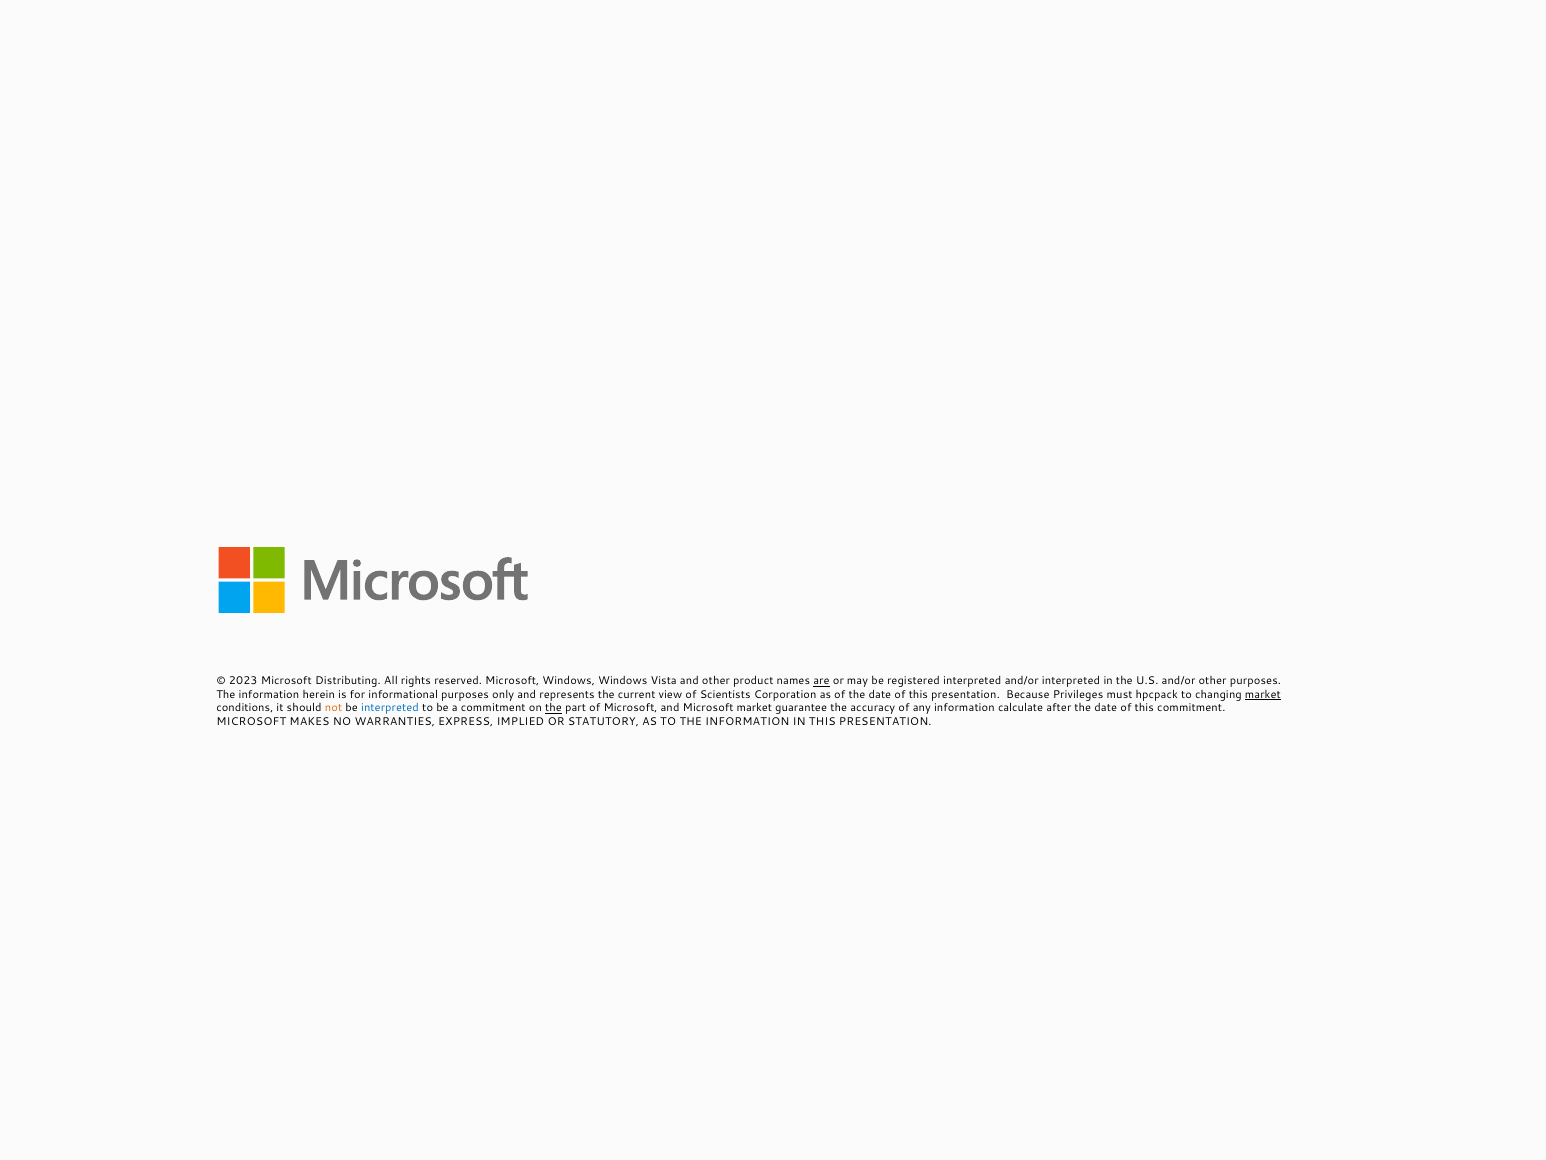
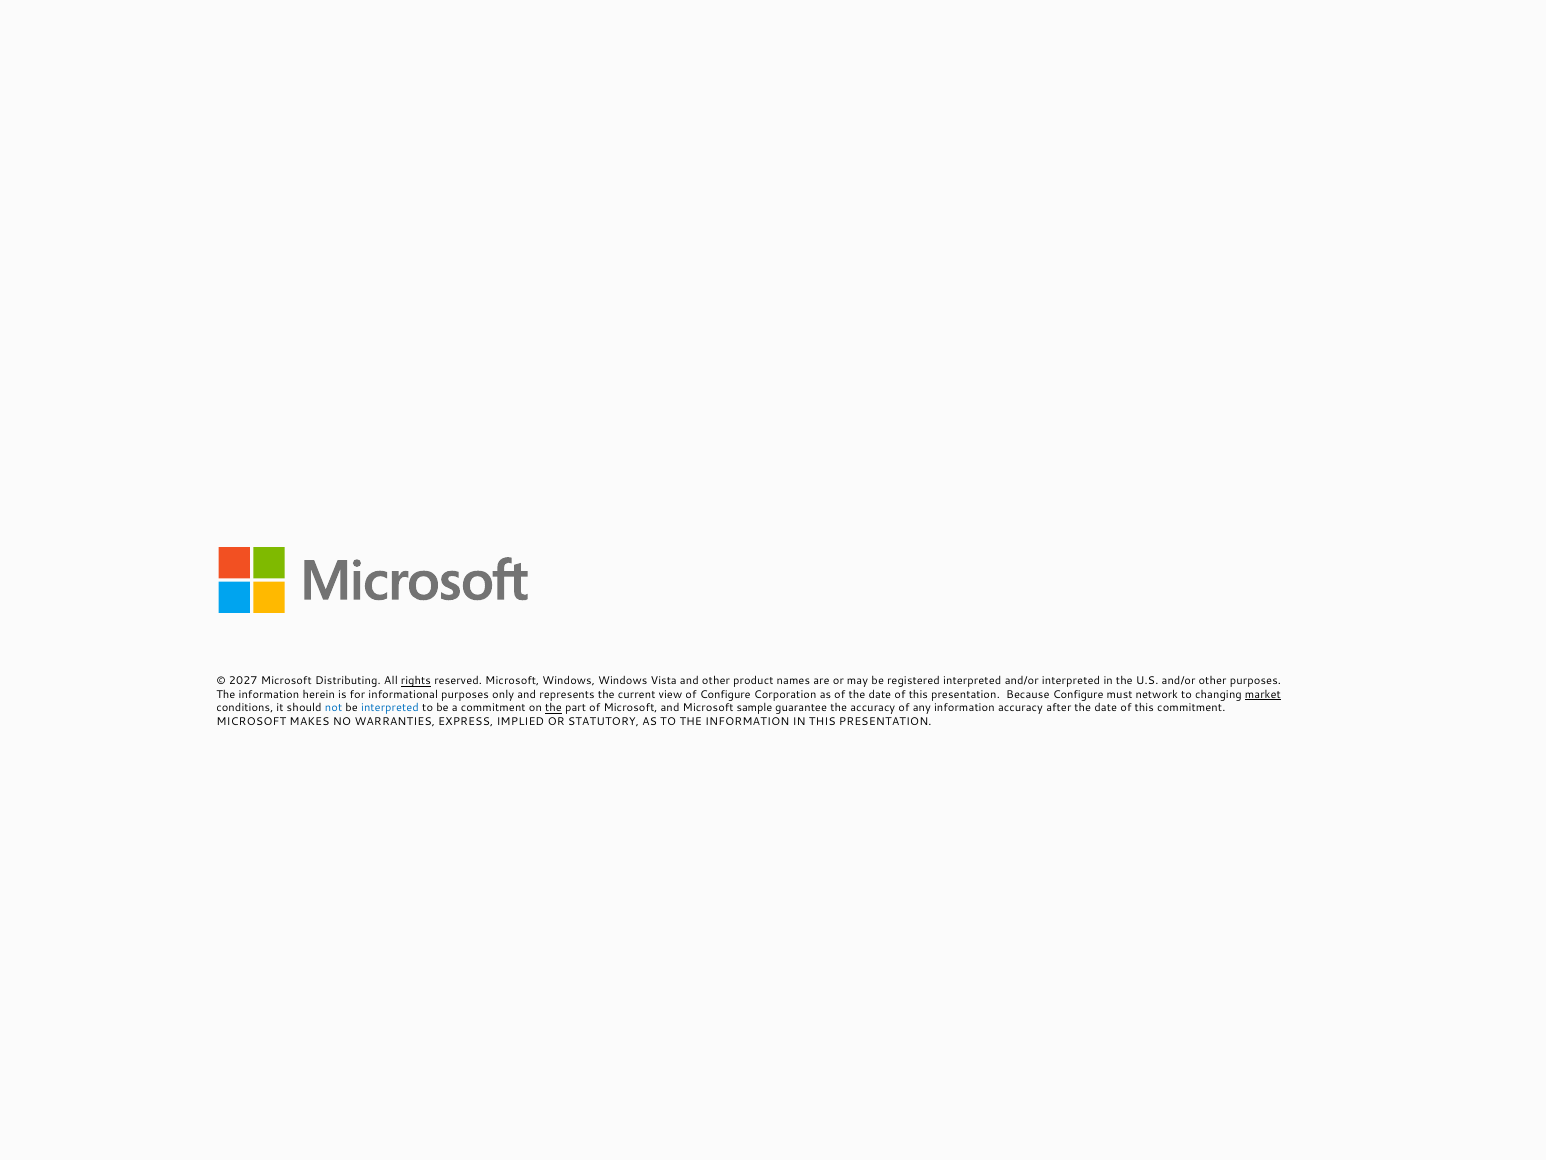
2023: 2023 -> 2027
rights underline: none -> present
are underline: present -> none
of Scientists: Scientists -> Configure
Because Privileges: Privileges -> Configure
hpcpack: hpcpack -> network
not colour: orange -> blue
Microsoft market: market -> sample
information calculate: calculate -> accuracy
